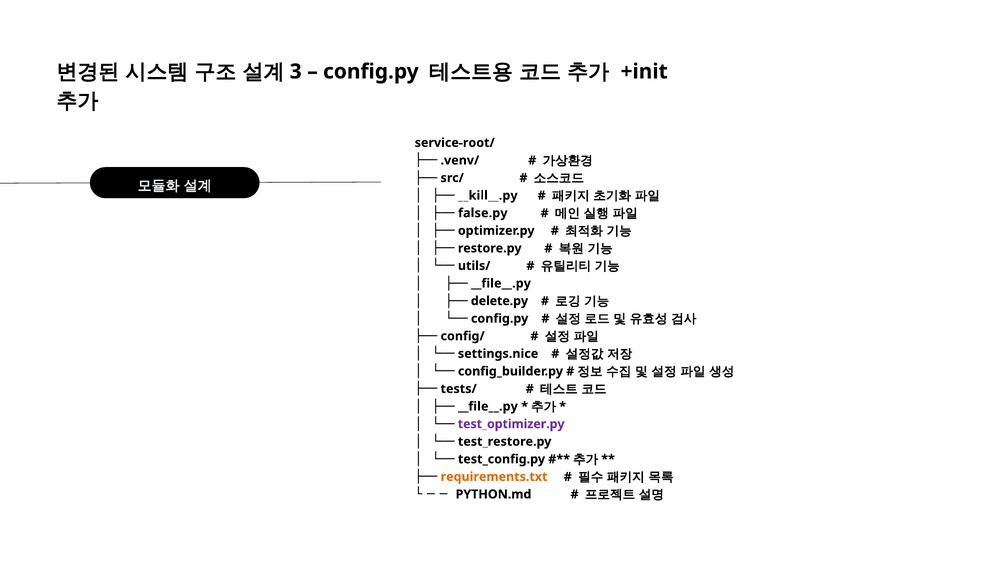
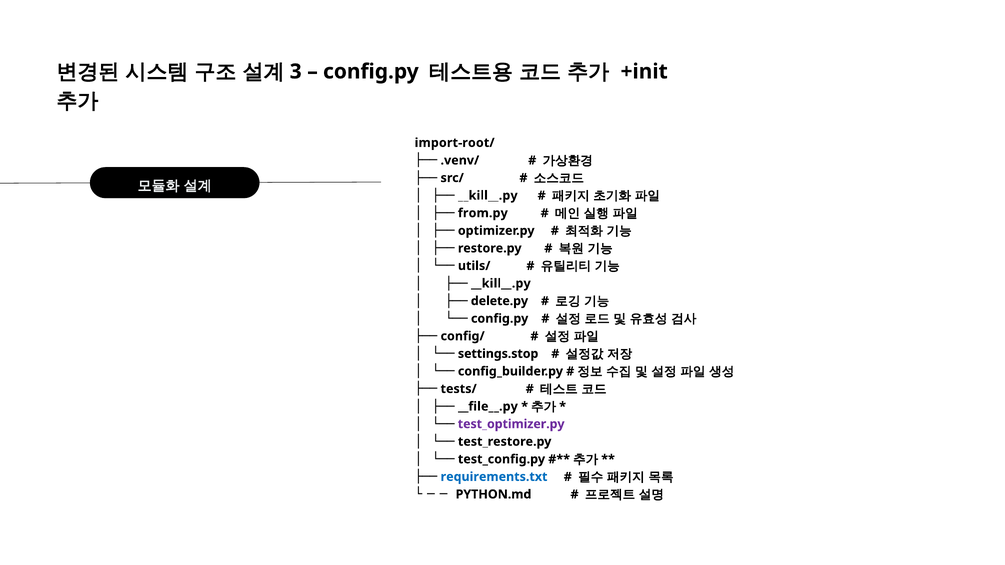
service-root/: service-root/ -> import-root/
false.py: false.py -> from.py
__file__.py at (501, 284): __file__.py -> __kill__.py
settings.nice: settings.nice -> settings.stop
requirements.txt colour: orange -> blue
